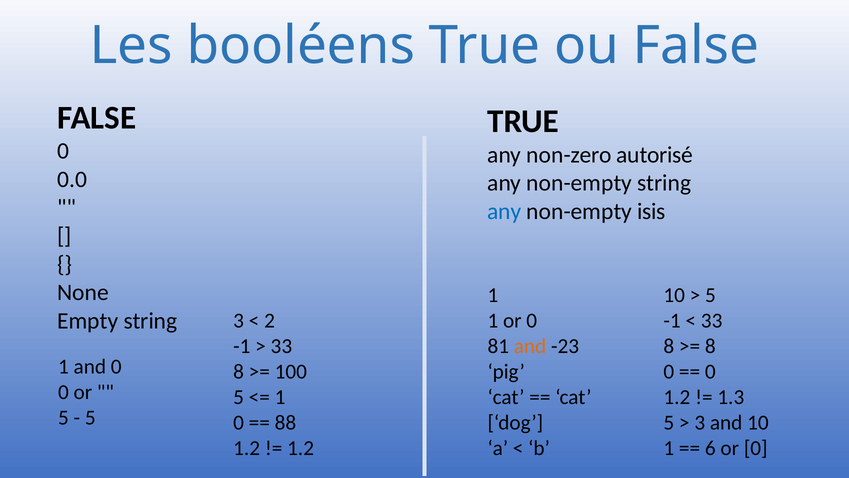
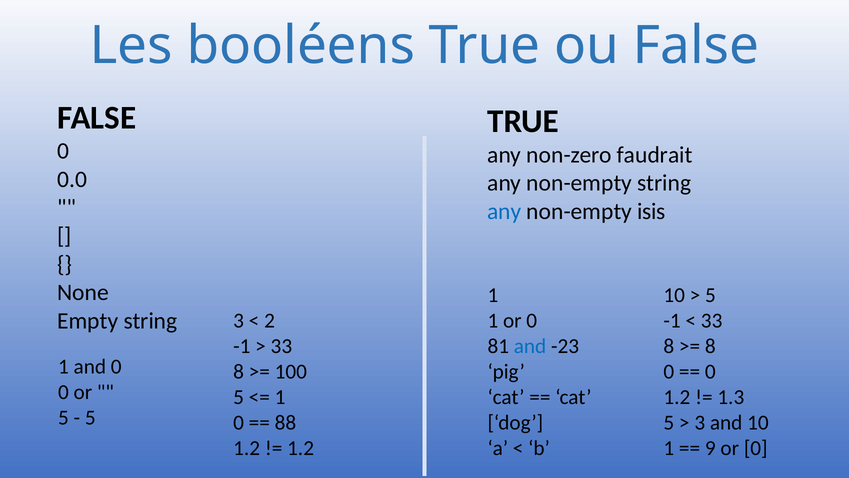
autorisé: autorisé -> faudrait
and at (530, 346) colour: orange -> blue
6: 6 -> 9
